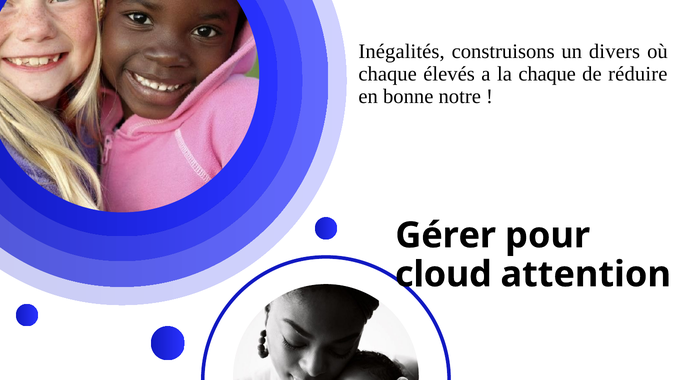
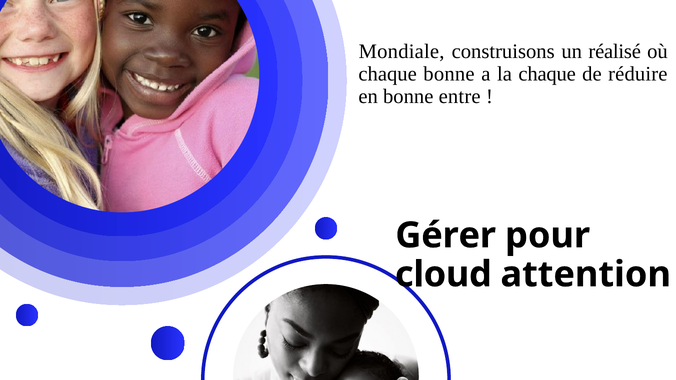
Inégalités: Inégalités -> Mondiale
divers: divers -> réalisé
chaque élevés: élevés -> bonne
notre: notre -> entre
